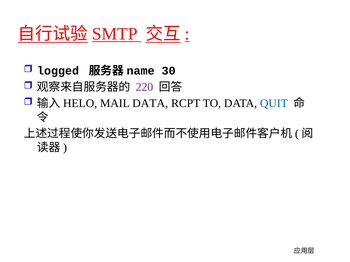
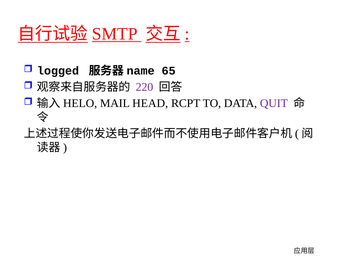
30: 30 -> 65
MAIL DATA: DATA -> HEAD
QUIT colour: blue -> purple
